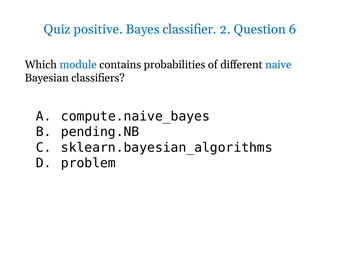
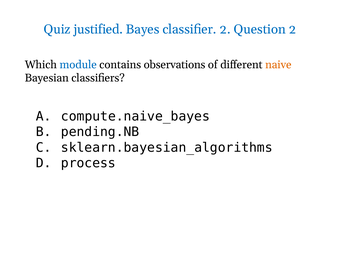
positive: positive -> justified
Question 6: 6 -> 2
probabilities: probabilities -> observations
naive colour: blue -> orange
problem: problem -> process
